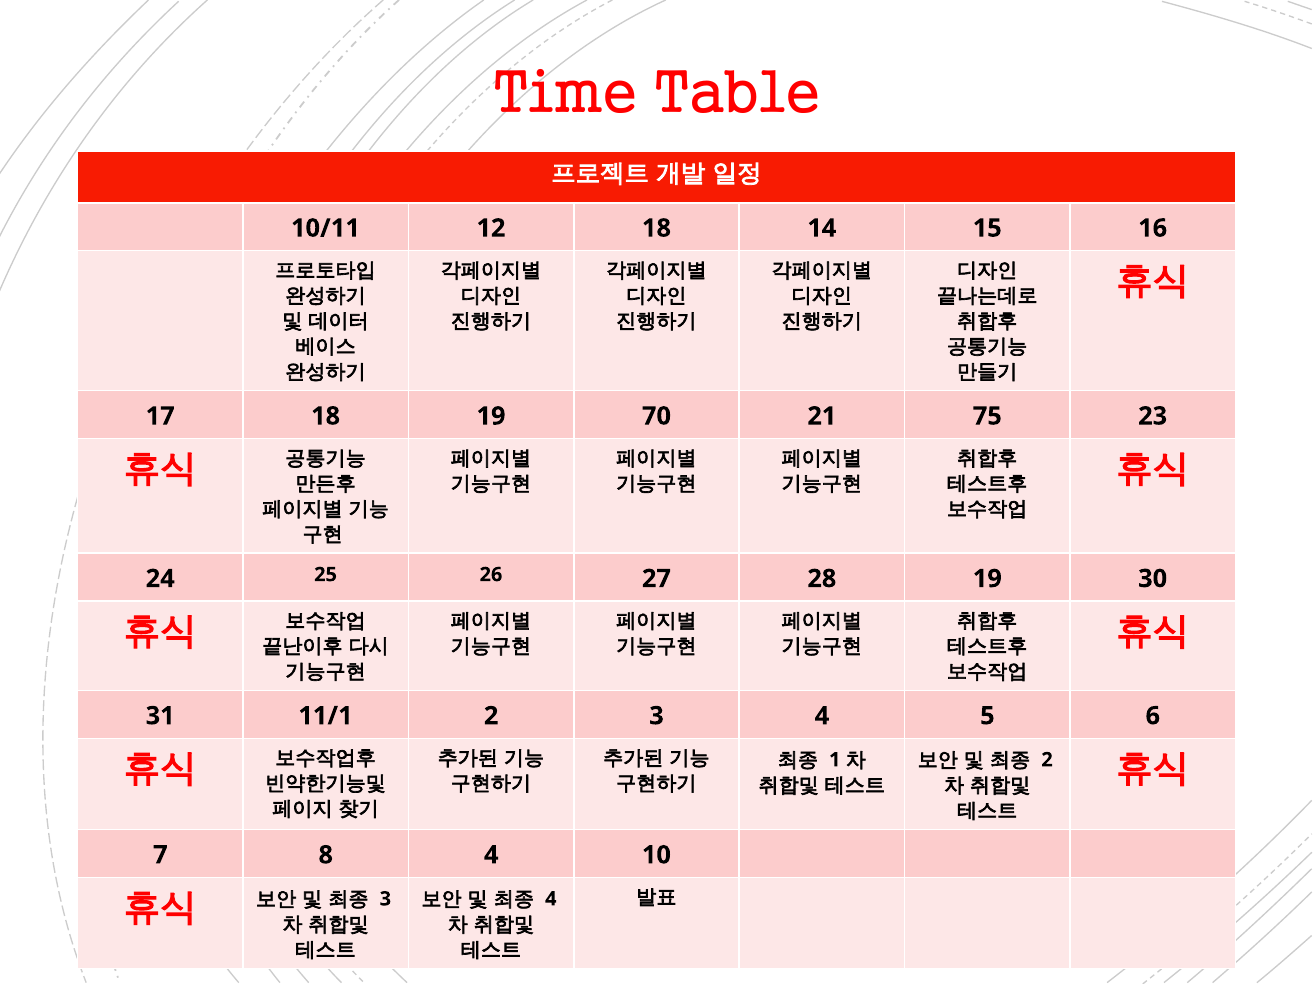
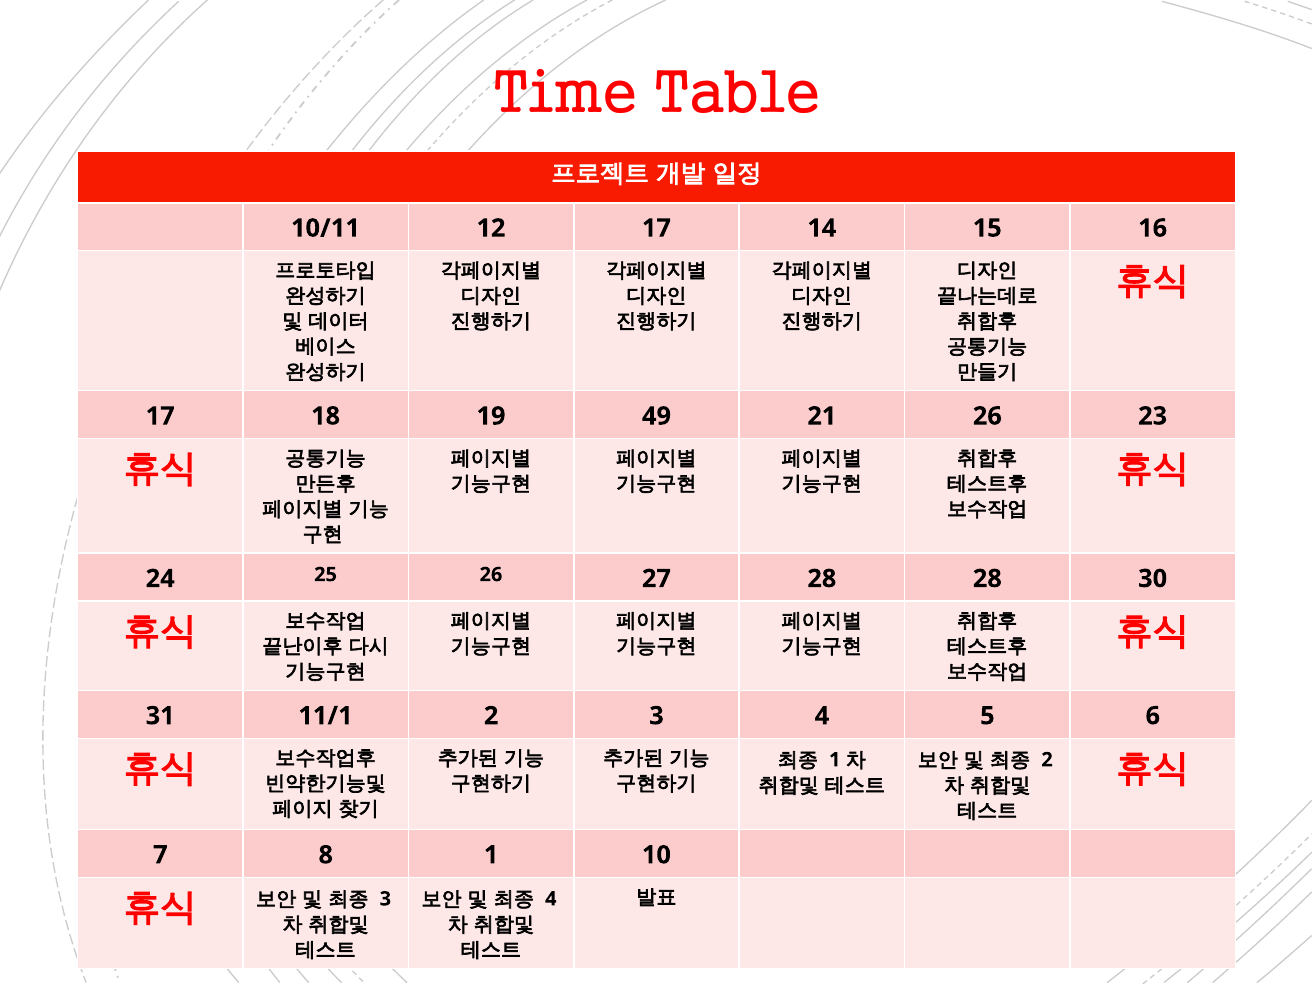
12 18: 18 -> 17
70: 70 -> 49
21 75: 75 -> 26
28 19: 19 -> 28
8 4: 4 -> 1
